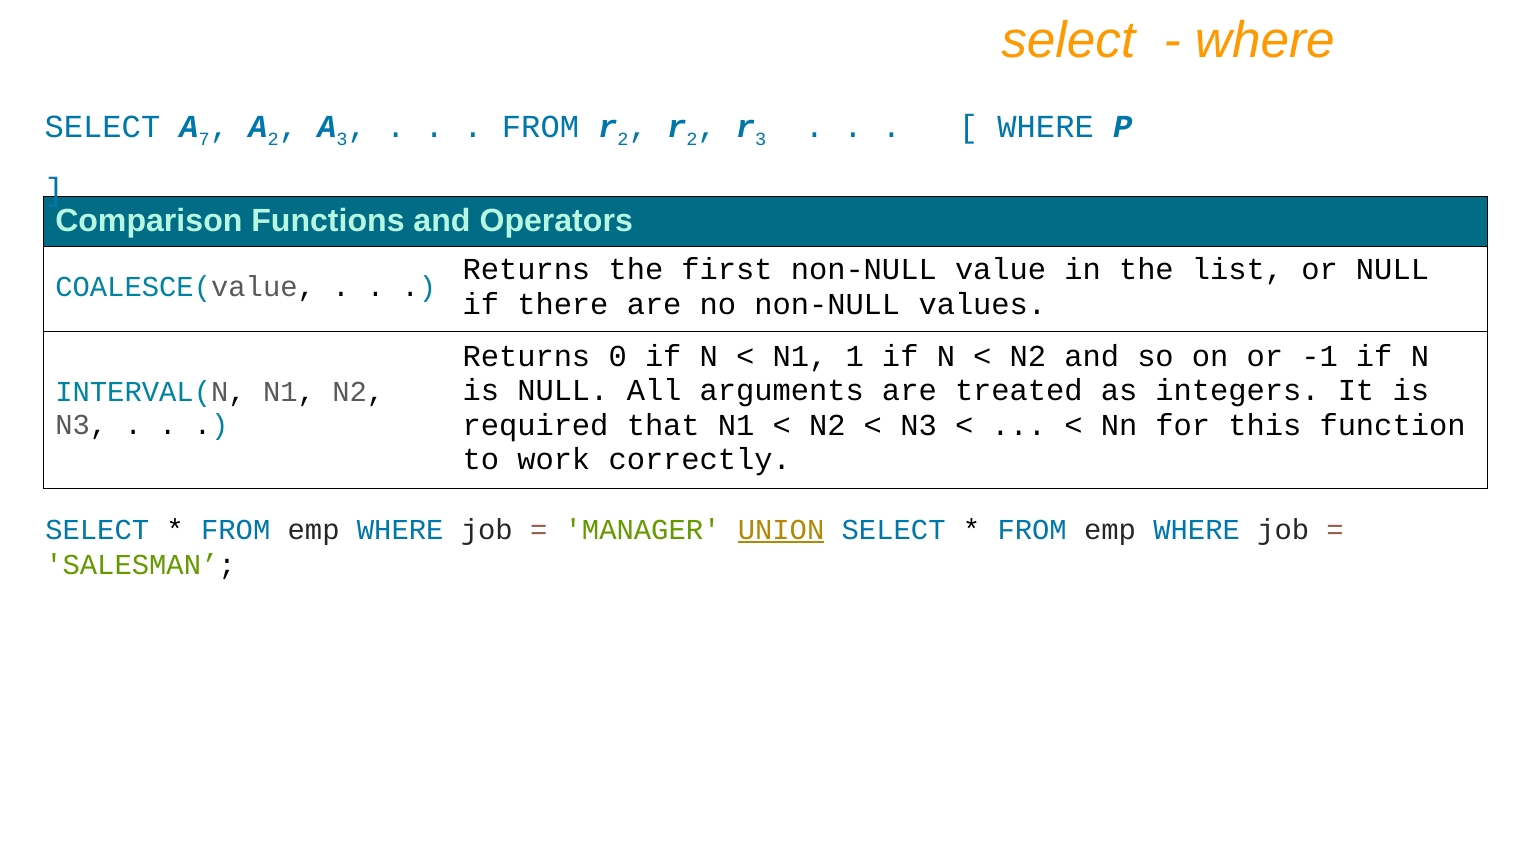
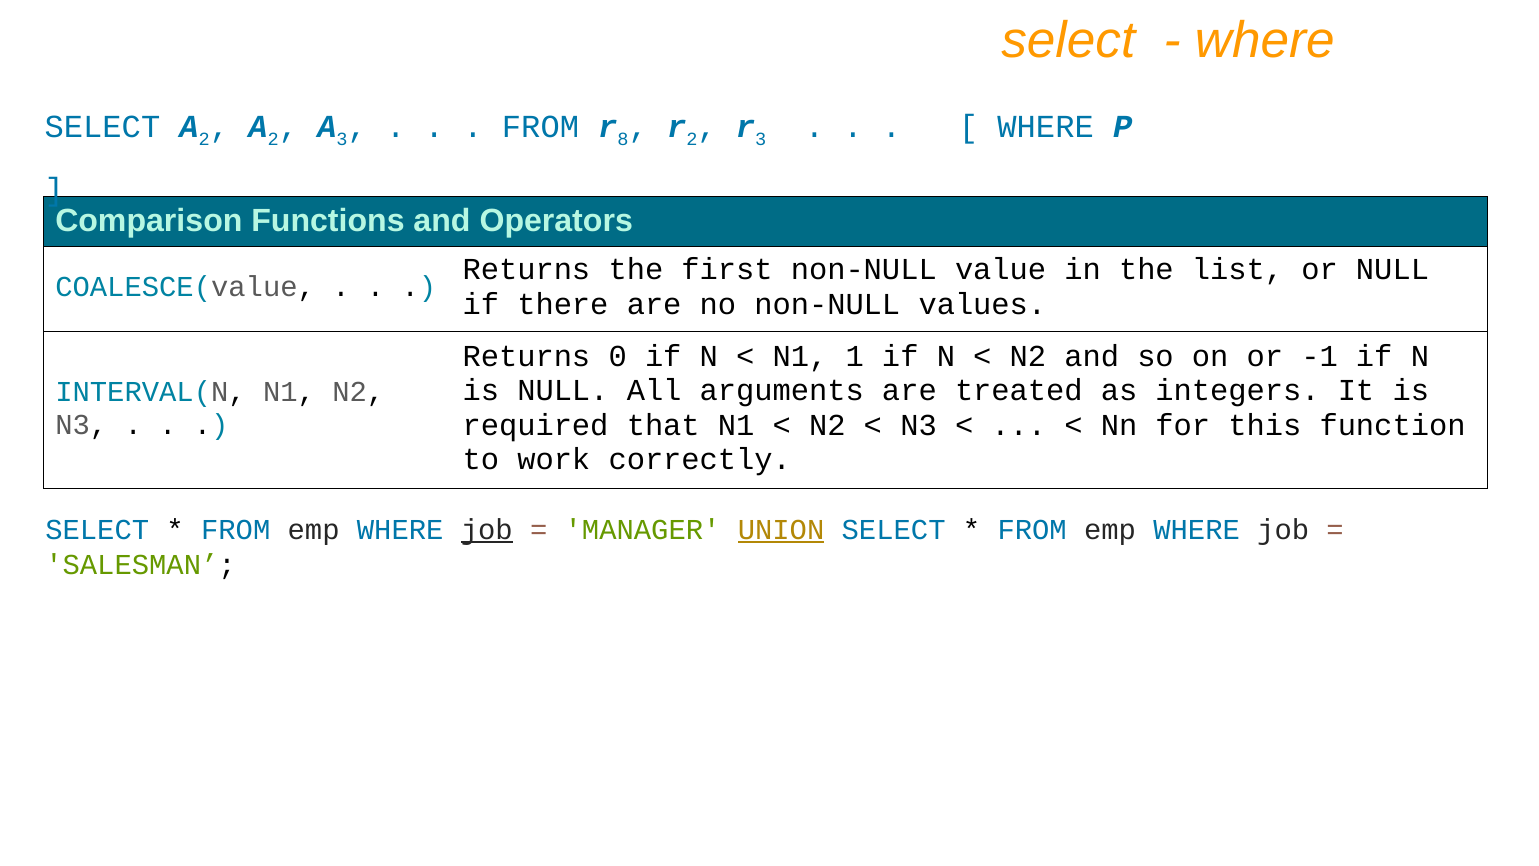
7 at (204, 140): 7 -> 2
2 at (623, 140): 2 -> 8
job at (487, 530) underline: none -> present
